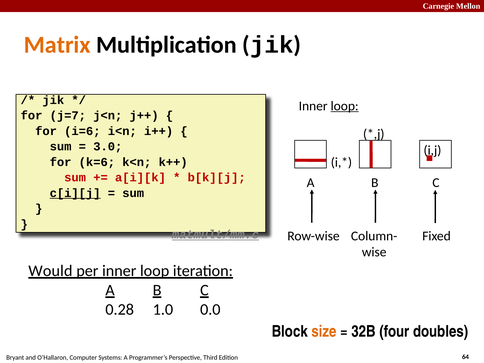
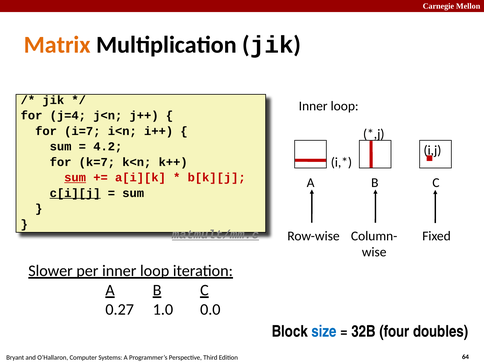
loop at (345, 106) underline: present -> none
j=7: j=7 -> j=4
i=6: i=6 -> i=7
3.0: 3.0 -> 4.2
k=6: k=6 -> k=7
sum at (75, 178) underline: none -> present
Would: Would -> Slower
0.28: 0.28 -> 0.27
size colour: orange -> blue
